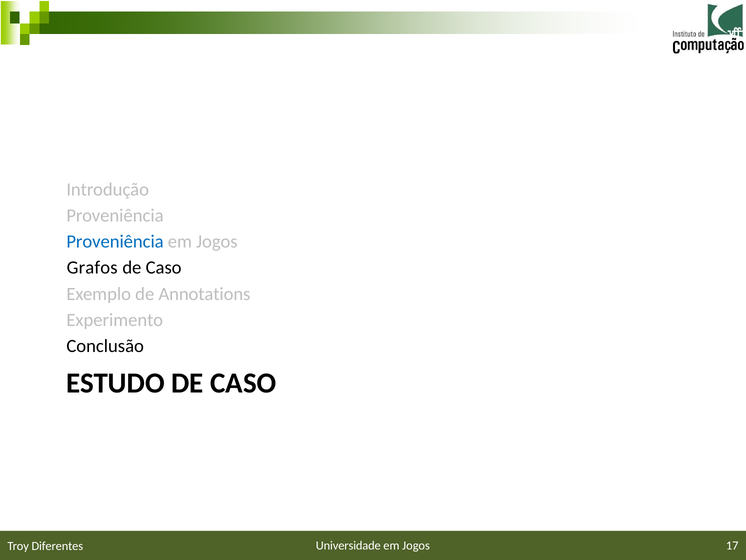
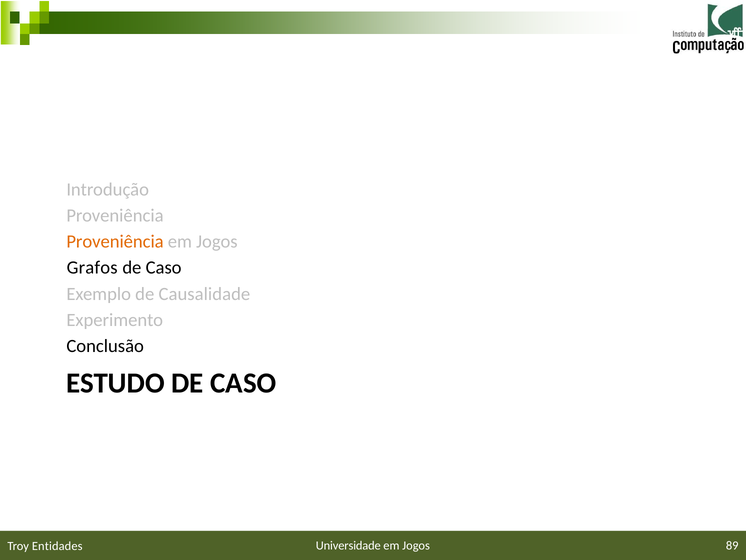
Proveniência at (115, 241) colour: blue -> orange
Annotations: Annotations -> Causalidade
17: 17 -> 89
Diferentes: Diferentes -> Entidades
